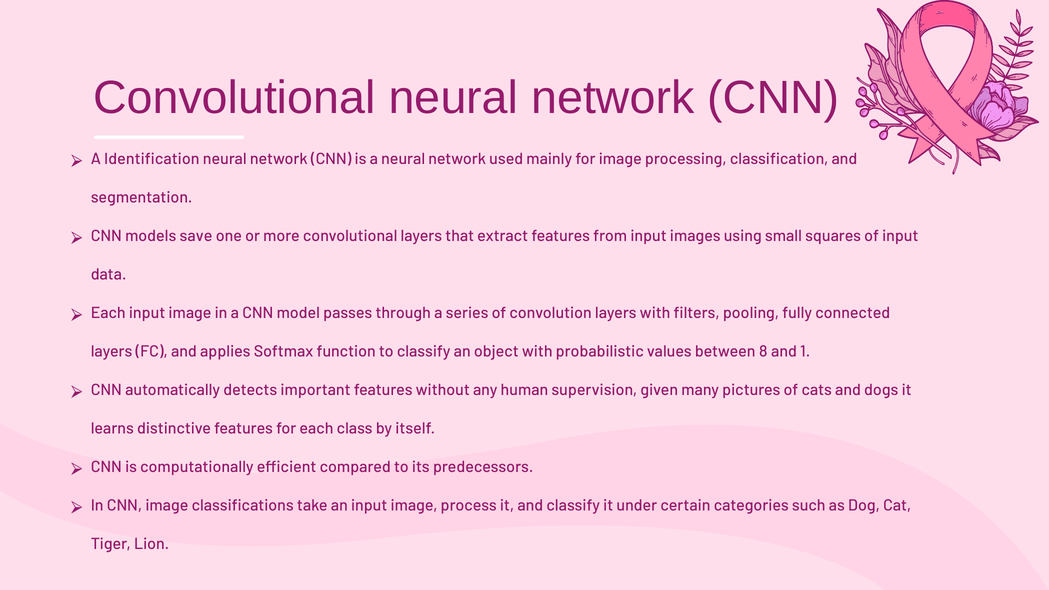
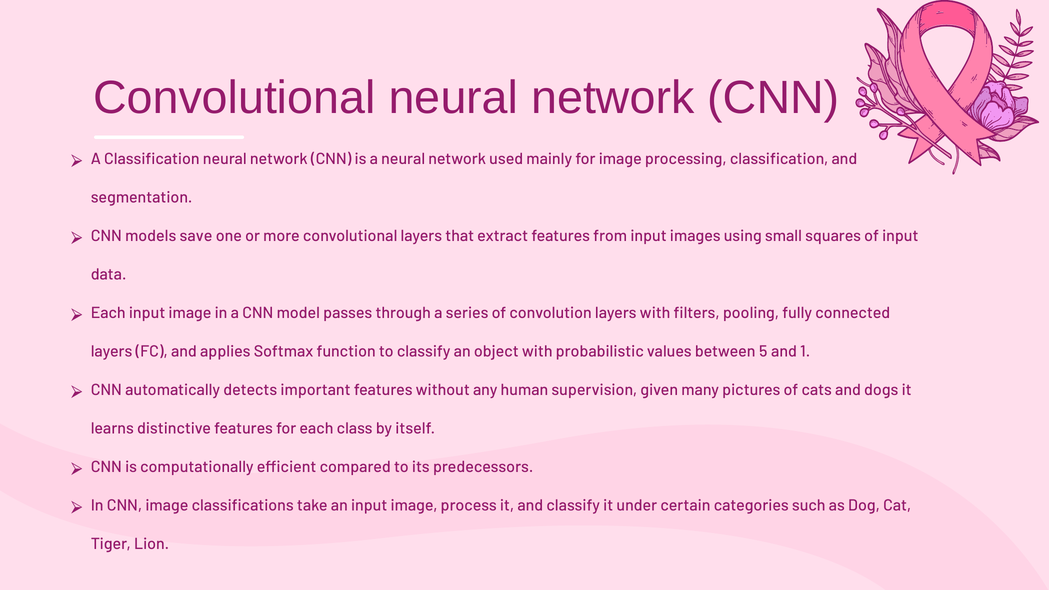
A Identification: Identification -> Classification
8: 8 -> 5
